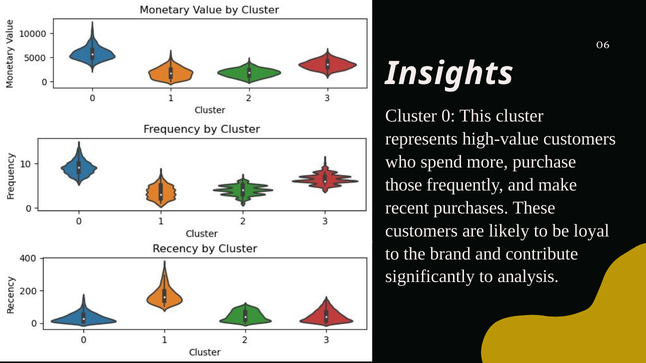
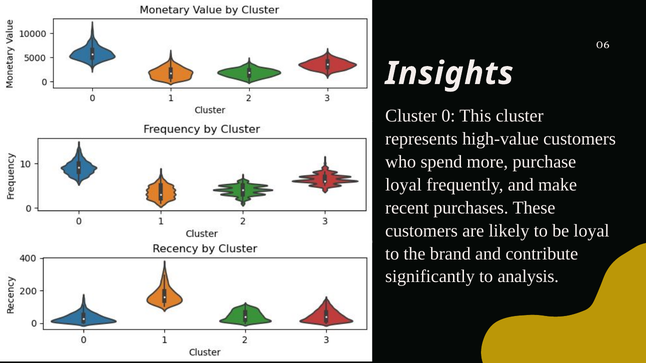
those at (404, 185): those -> loyal
